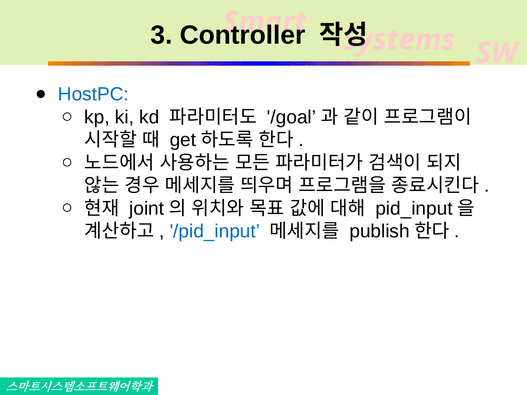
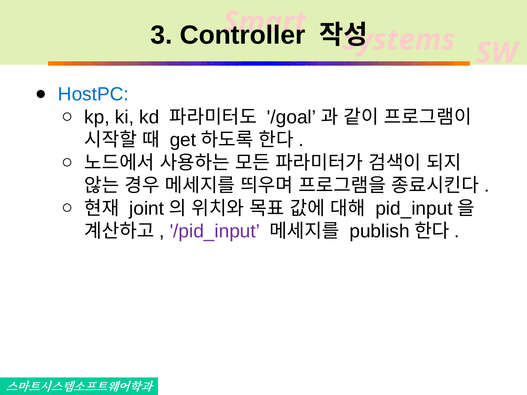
/pid_input colour: blue -> purple
